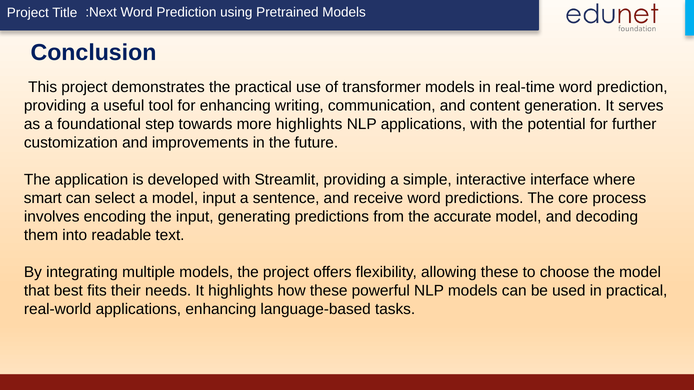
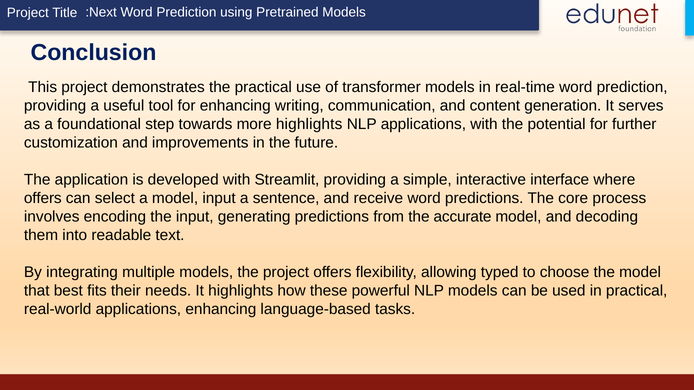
smart at (43, 198): smart -> offers
allowing these: these -> typed
